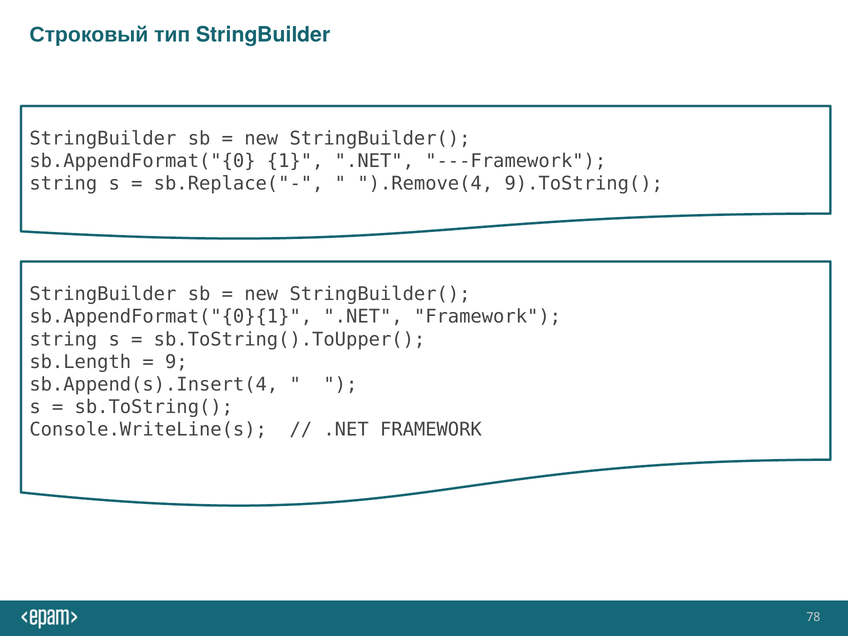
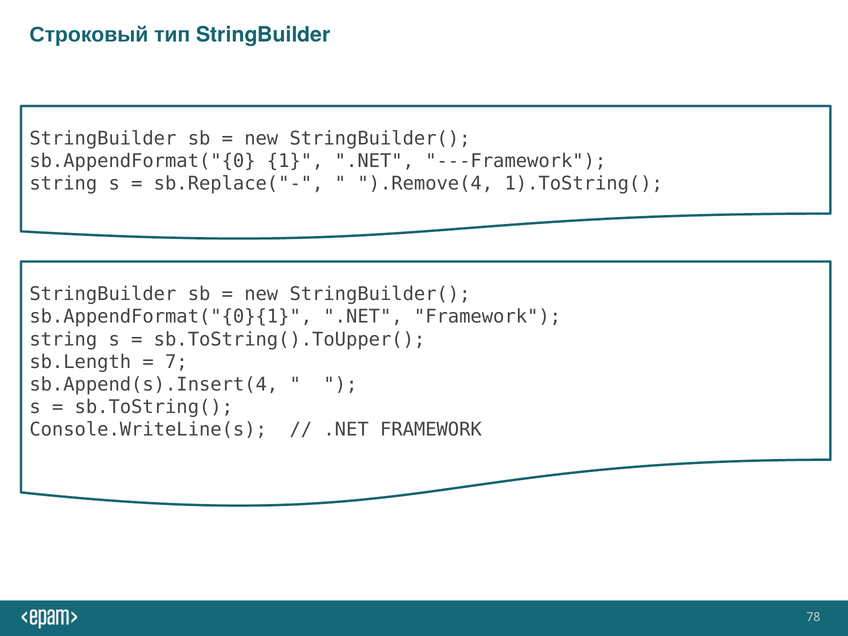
9).ToString(: 9).ToString( -> 1).ToString(
9: 9 -> 7
